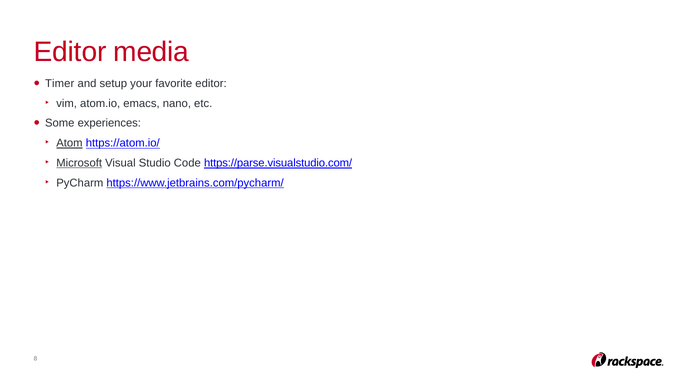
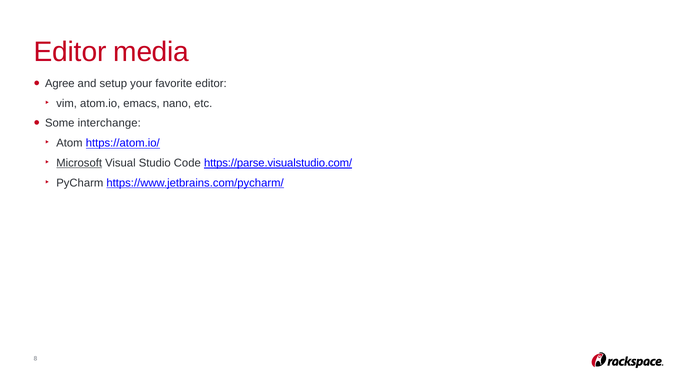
Timer: Timer -> Agree
experiences: experiences -> interchange
Atom underline: present -> none
